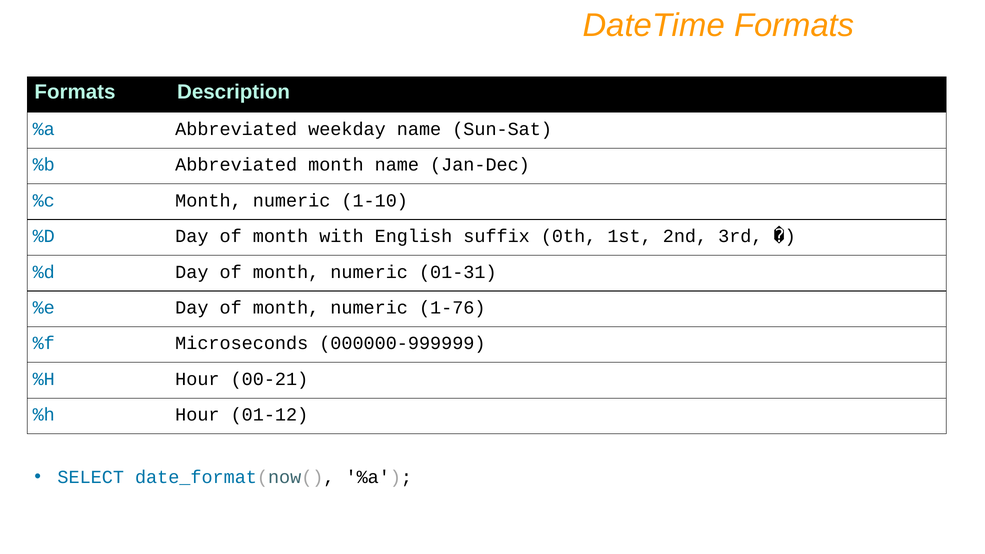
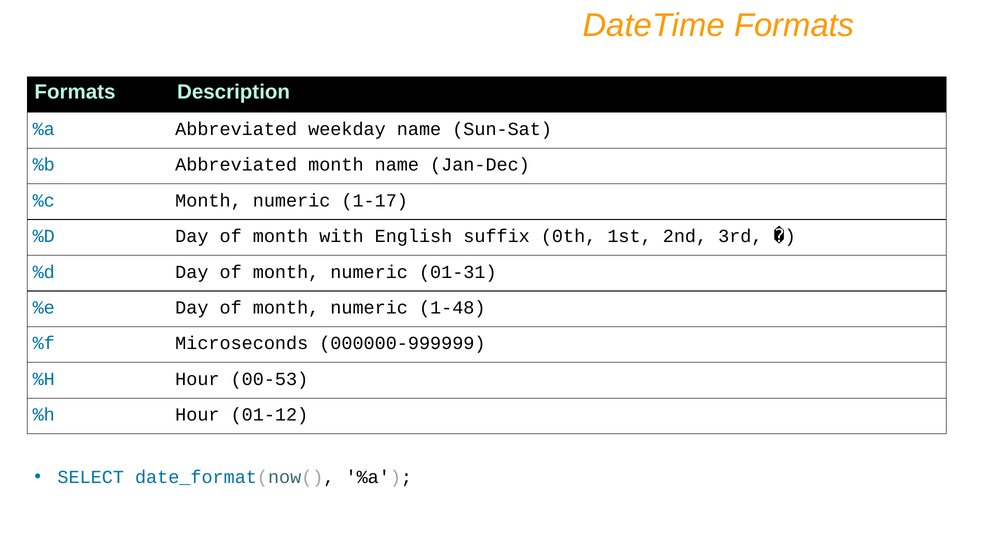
1-10: 1-10 -> 1-17
1-76: 1-76 -> 1-48
00-21: 00-21 -> 00-53
